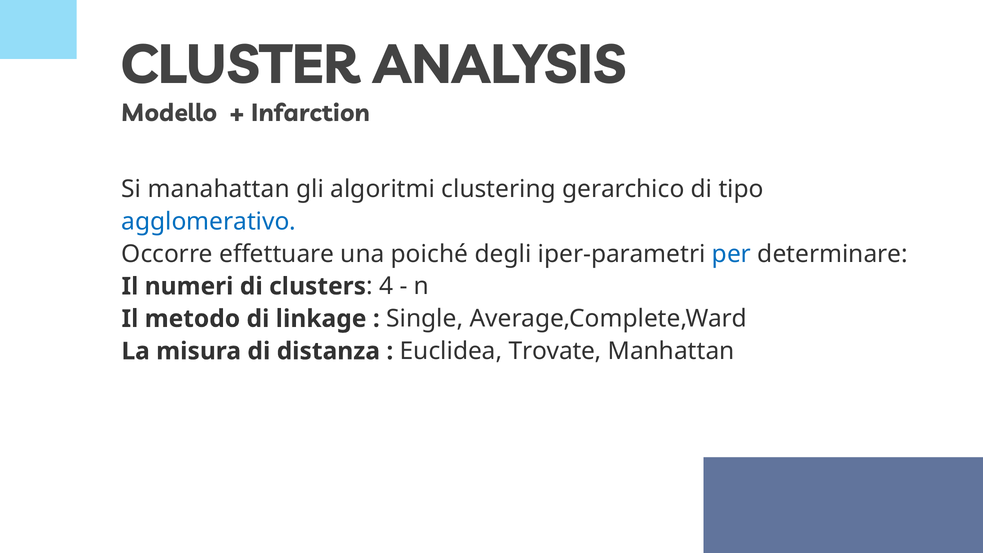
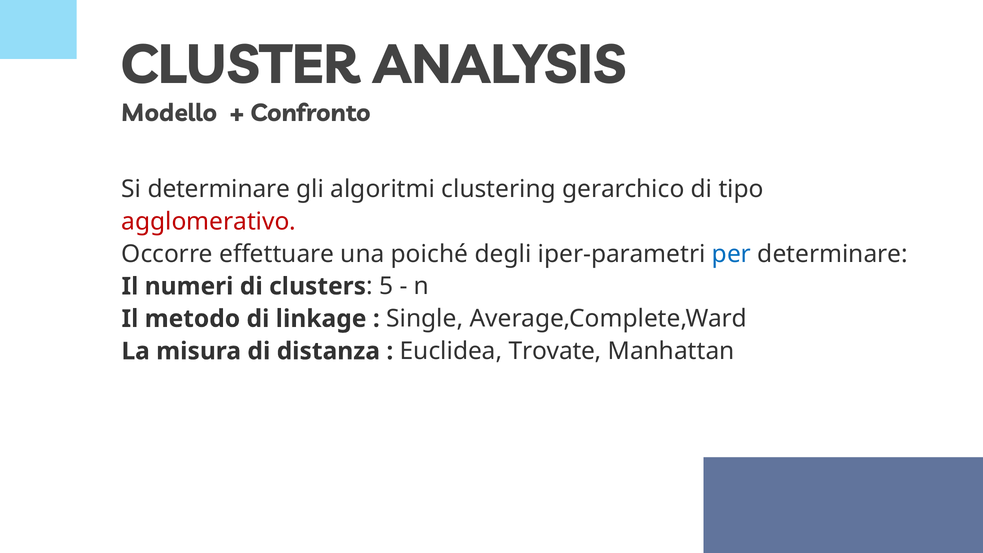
Infarction: Infarction -> Confronto
Si manahattan: manahattan -> determinare
agglomerativo colour: blue -> red
4: 4 -> 5
